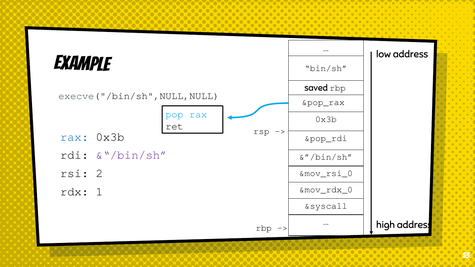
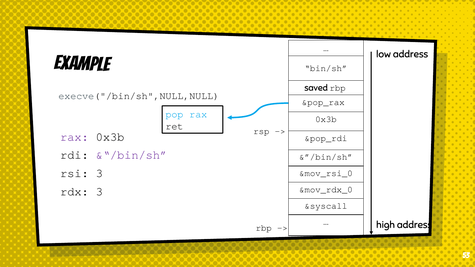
rax at (74, 137) colour: blue -> purple
rsi 2: 2 -> 3
rdx 1: 1 -> 3
